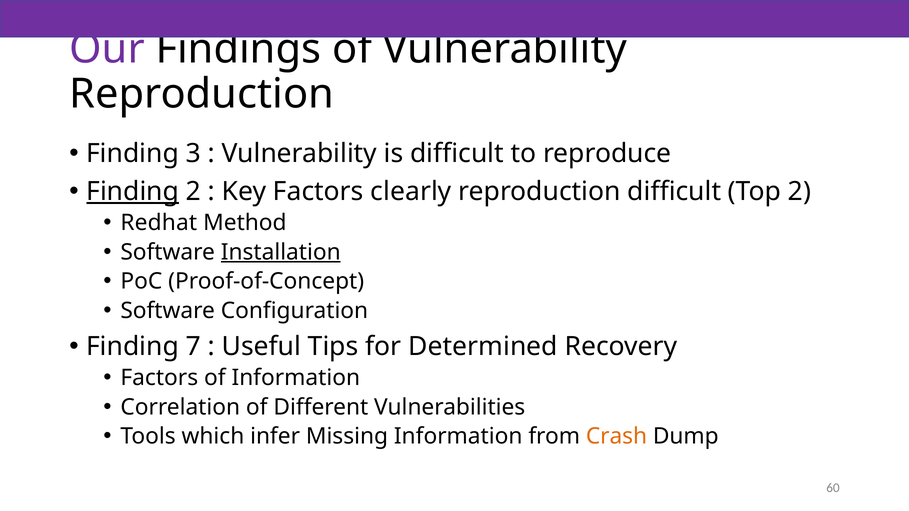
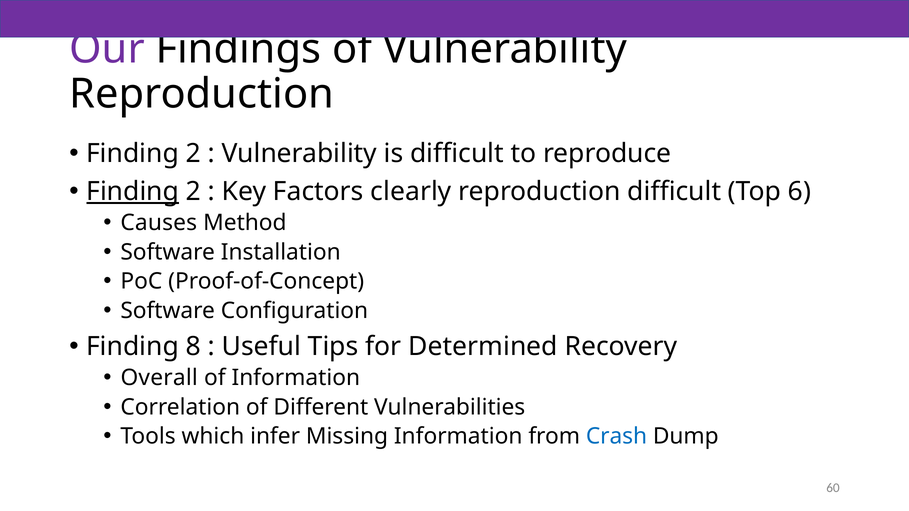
3 at (193, 154): 3 -> 2
Top 2: 2 -> 6
Redhat: Redhat -> Causes
Installation underline: present -> none
7: 7 -> 8
Factors at (159, 378): Factors -> Overall
Crash colour: orange -> blue
